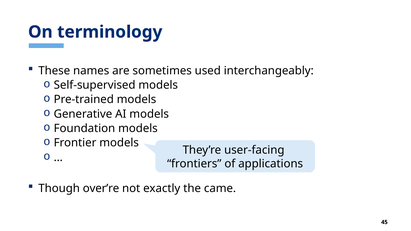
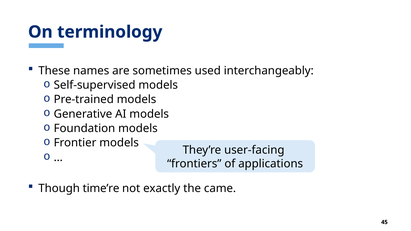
over’re: over’re -> time’re
